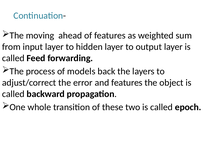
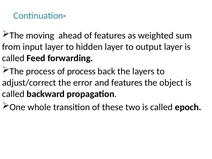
of models: models -> process
